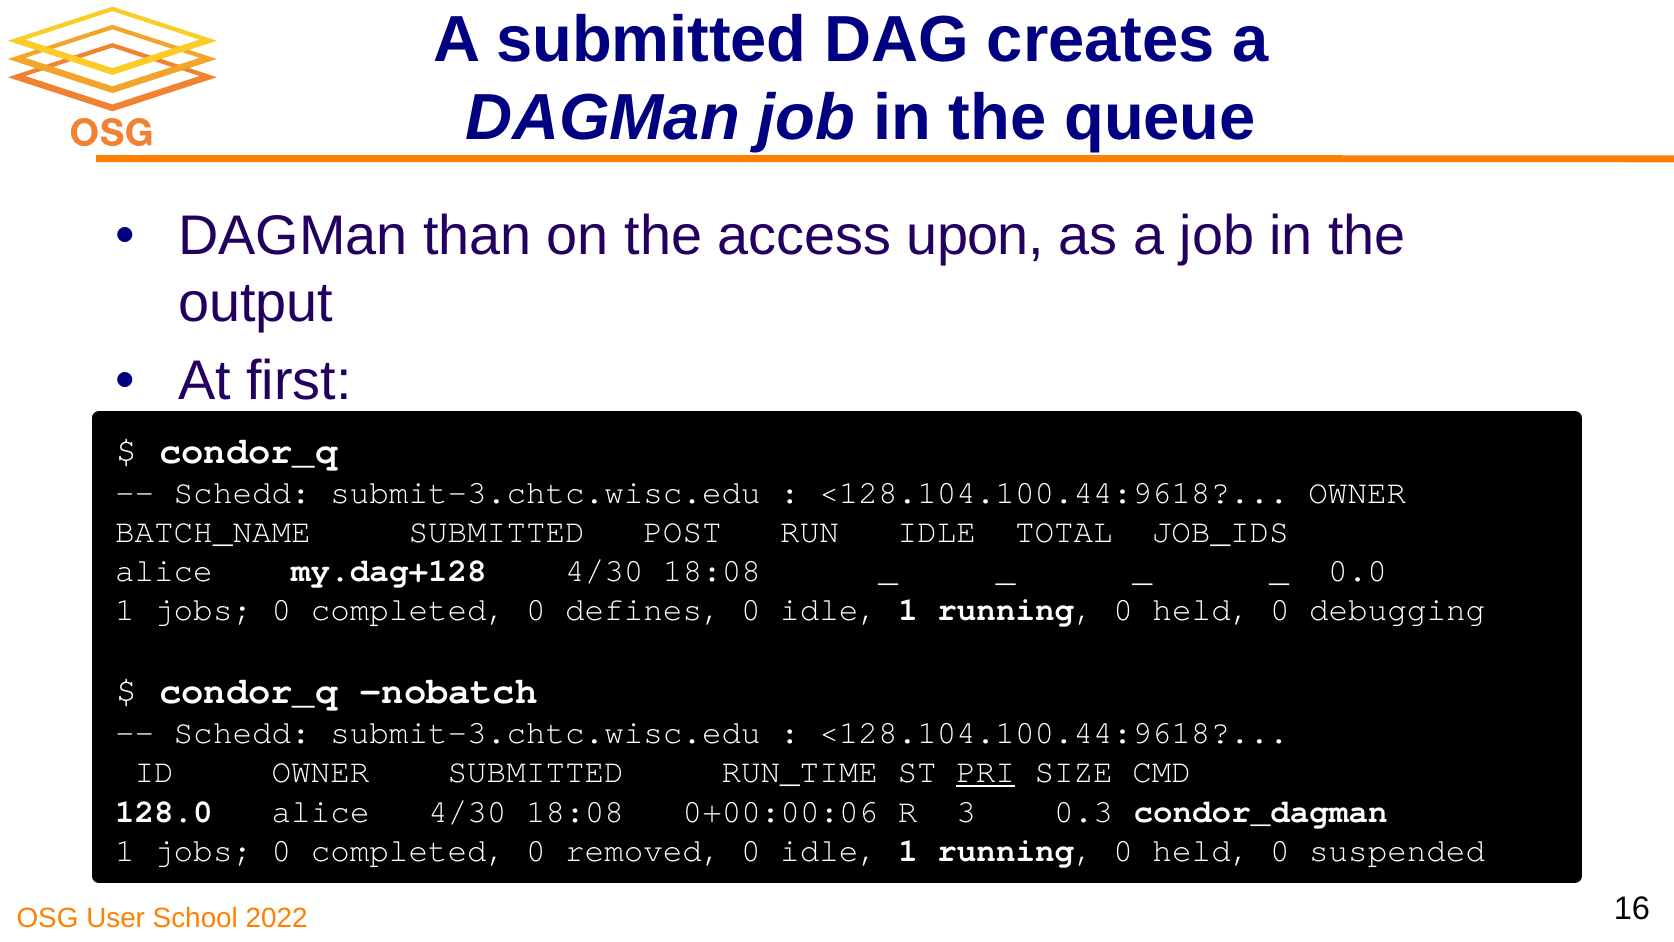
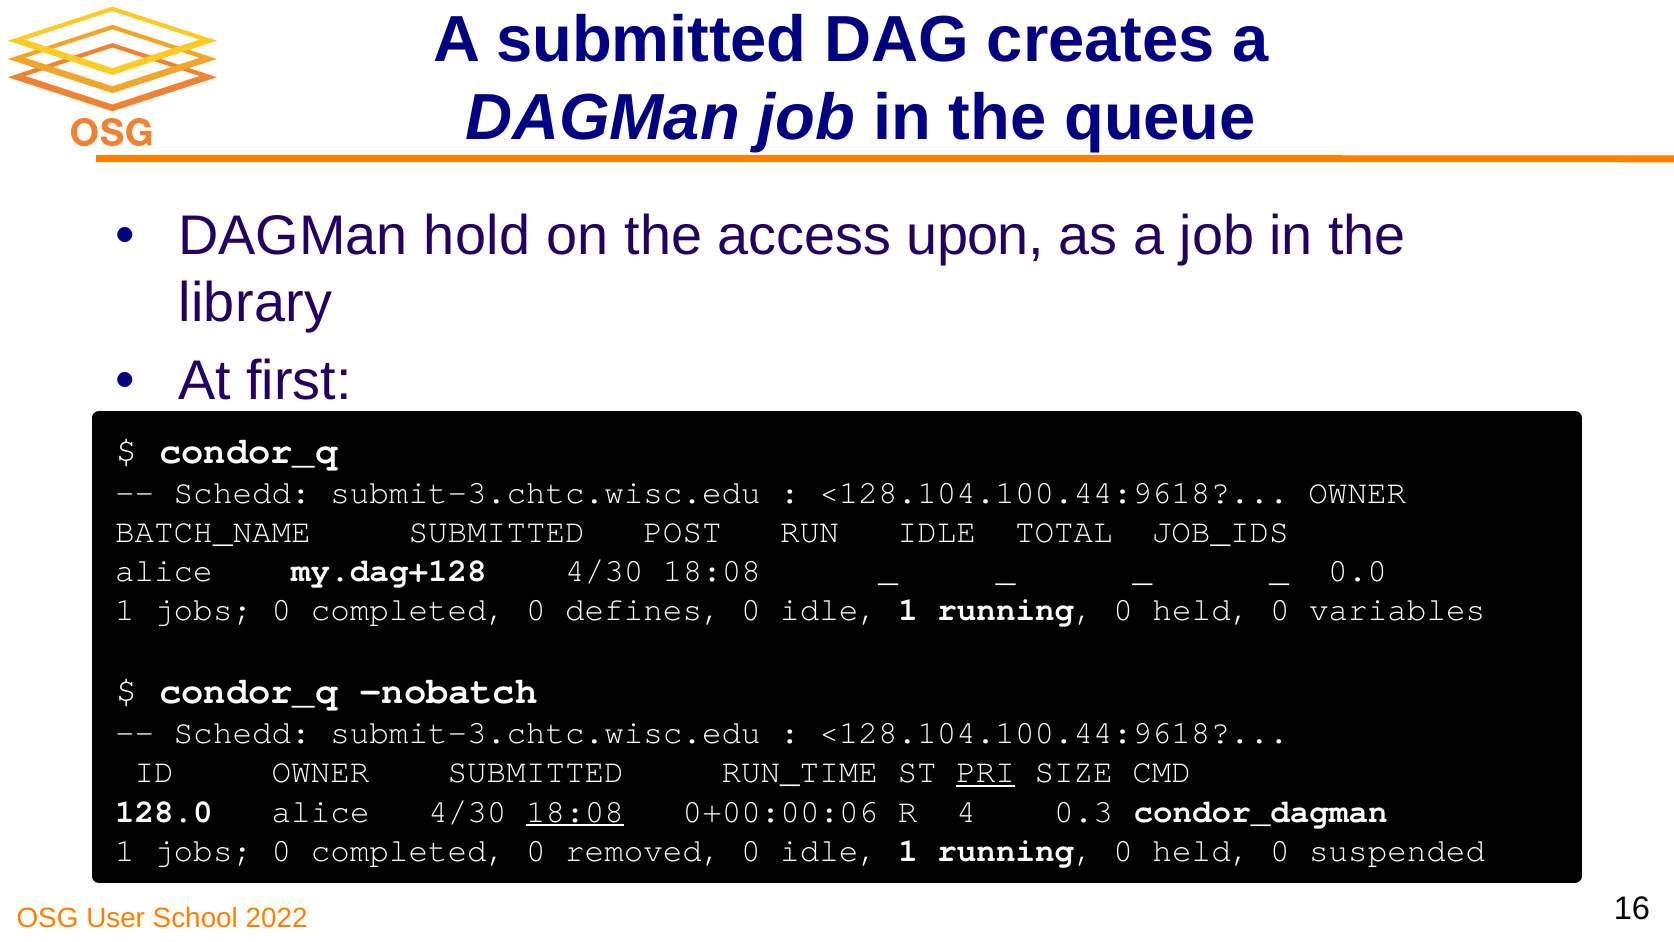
than: than -> hold
output: output -> library
debugging: debugging -> variables
18:08 at (575, 811) underline: none -> present
3: 3 -> 4
